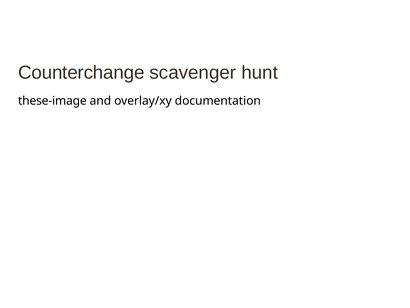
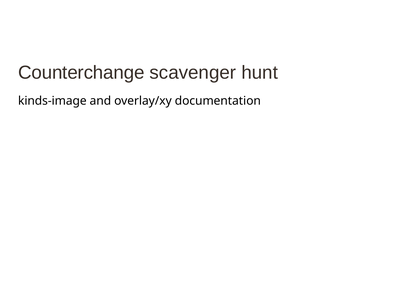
these-image: these-image -> kinds-image
